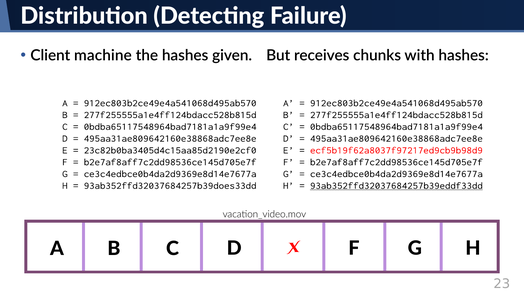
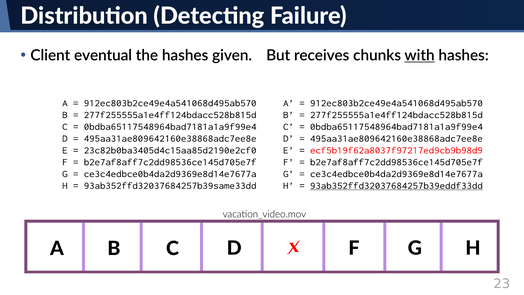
machine: machine -> eventual
with underline: none -> present
93ab352ffd32037684257b39does33dd: 93ab352ffd32037684257b39does33dd -> 93ab352ffd32037684257b39same33dd
